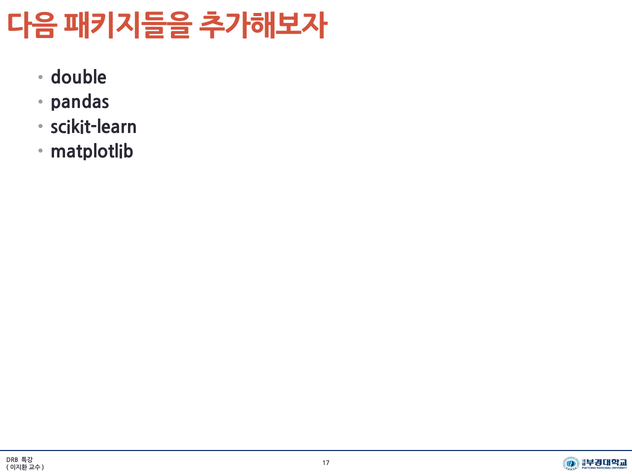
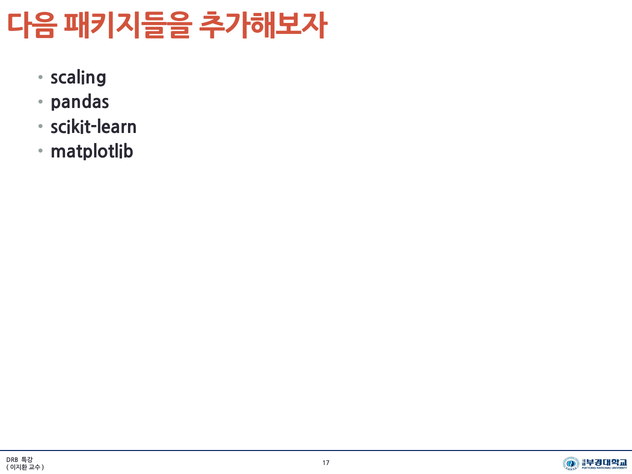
double: double -> scaling
